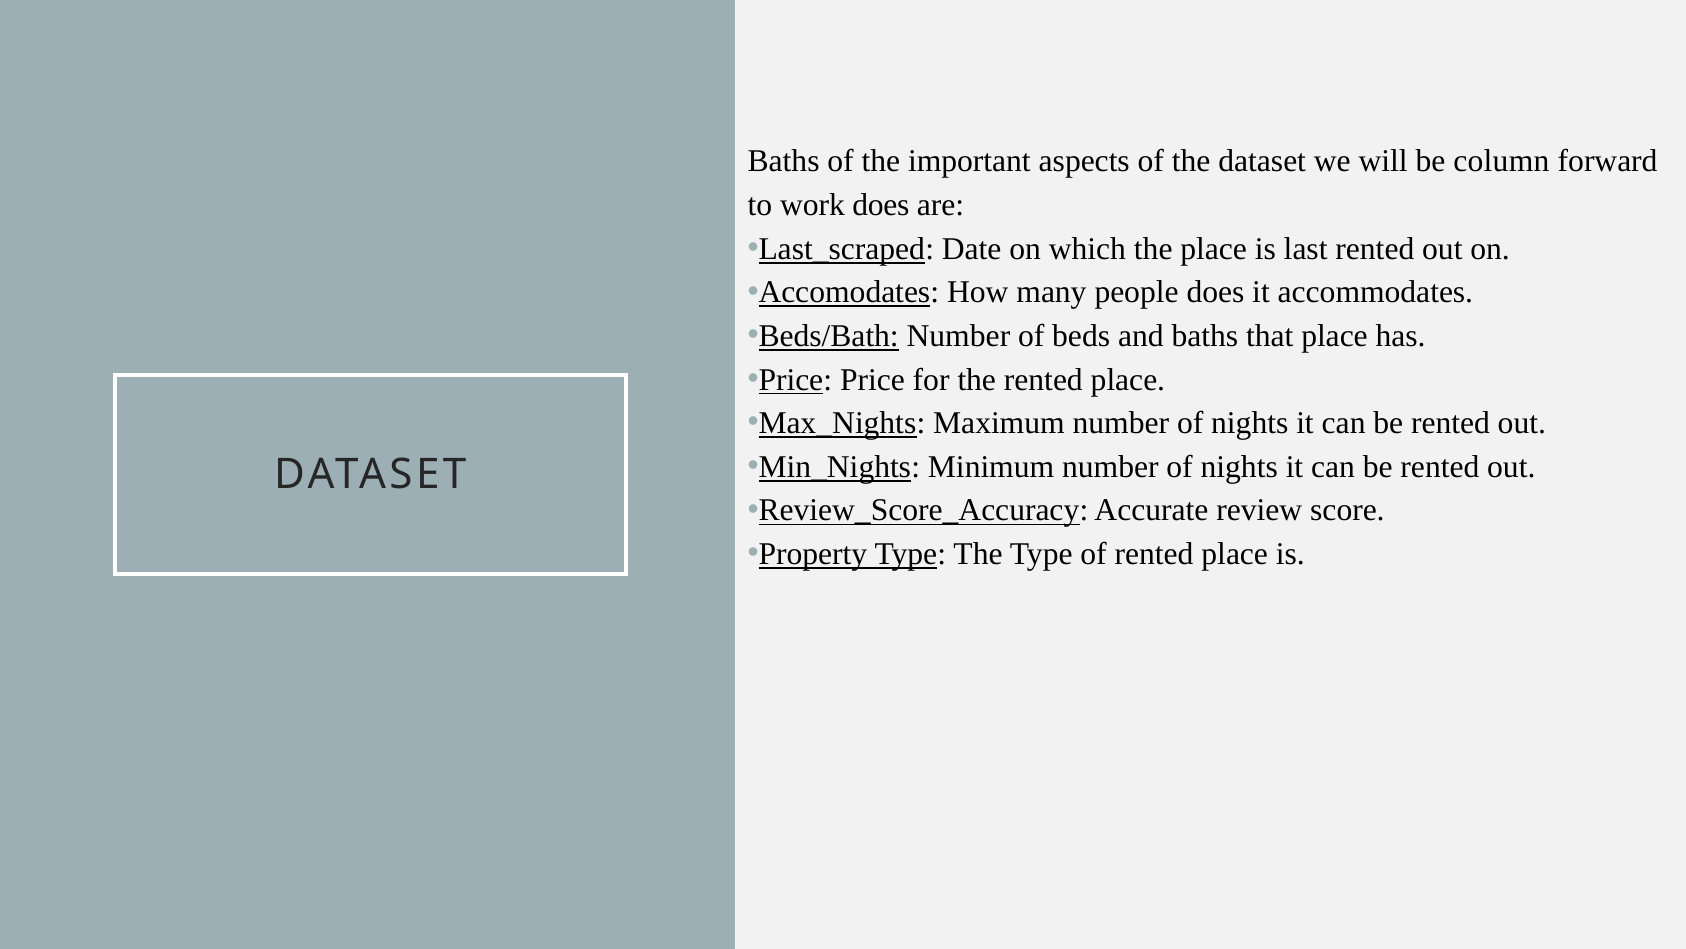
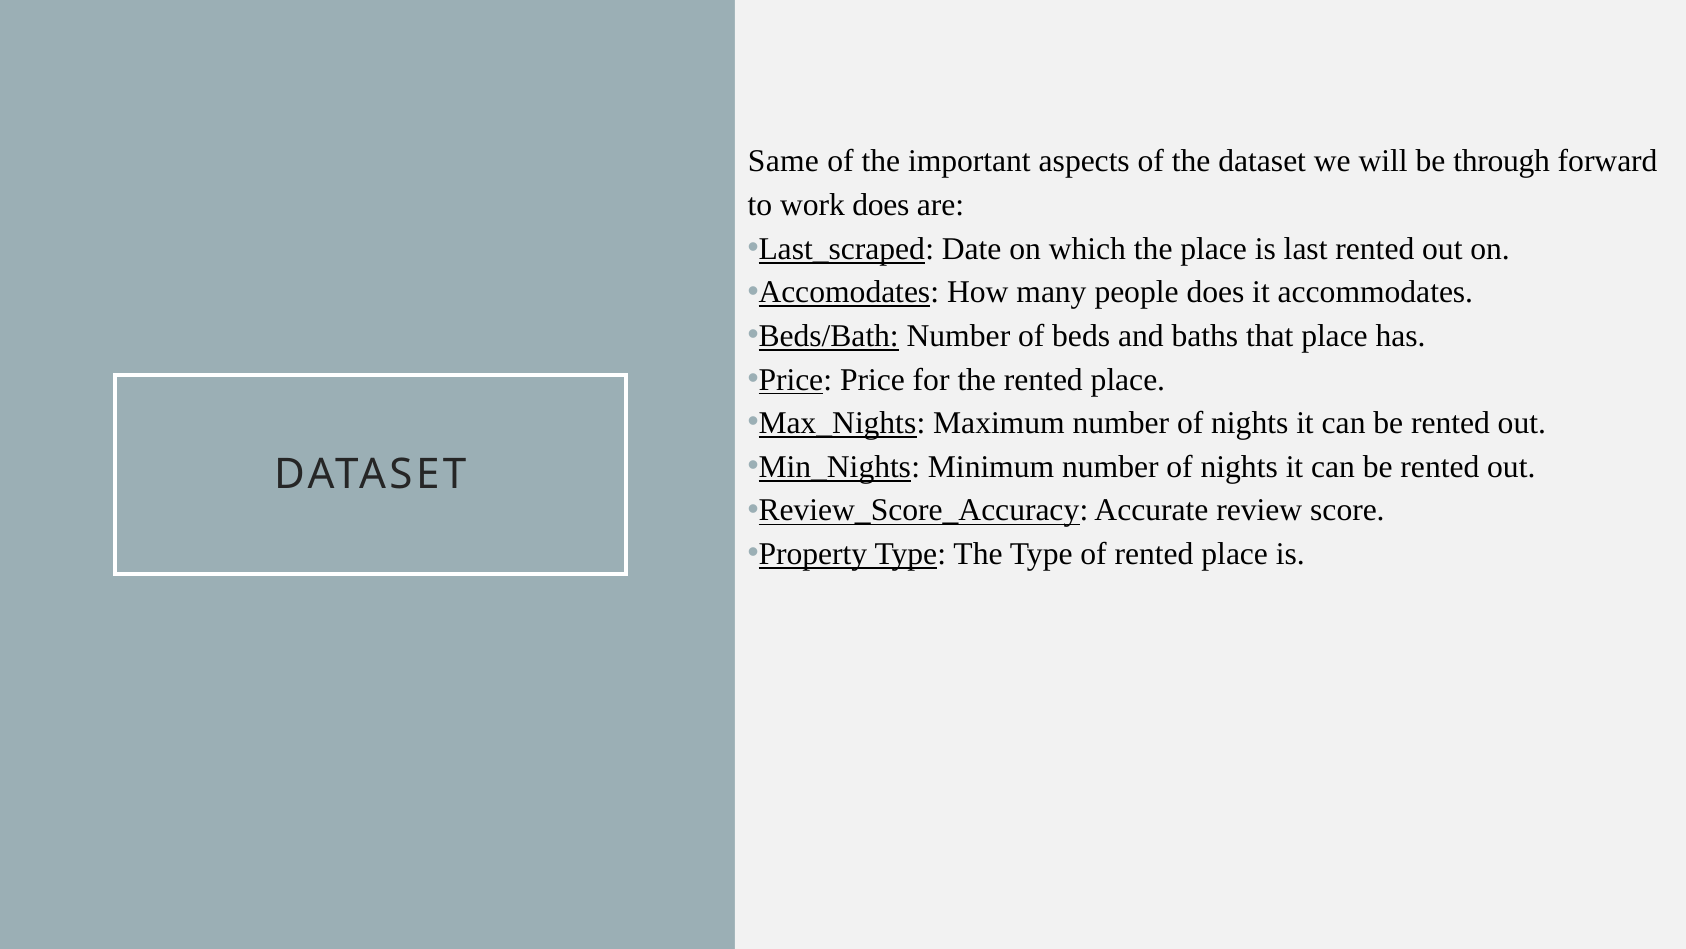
Baths at (784, 161): Baths -> Same
column: column -> through
